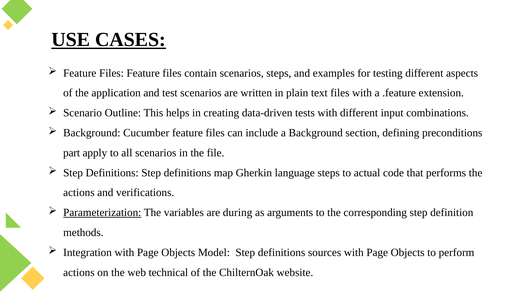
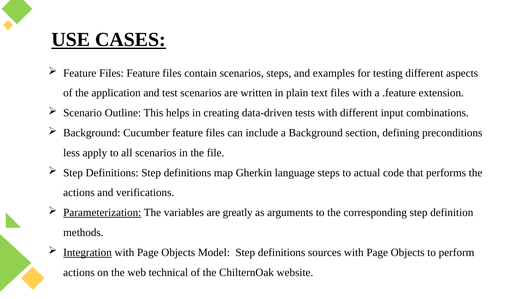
part: part -> less
during: during -> greatly
Integration underline: none -> present
